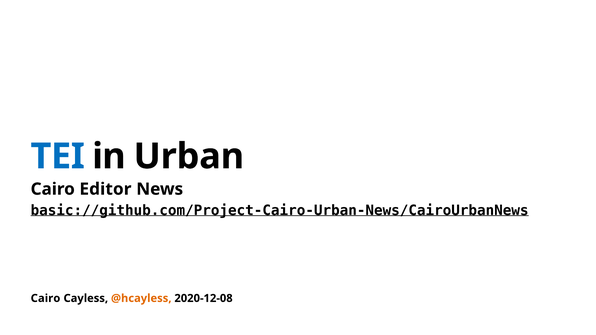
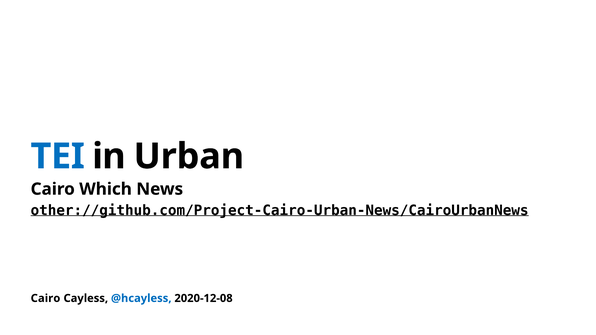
Editor: Editor -> Which
basic://github.com/Project-Cairo-Urban-News/CairoUrbanNews: basic://github.com/Project-Cairo-Urban-News/CairoUrbanNews -> other://github.com/Project-Cairo-Urban-News/CairoUrbanNews
@hcayless colour: orange -> blue
